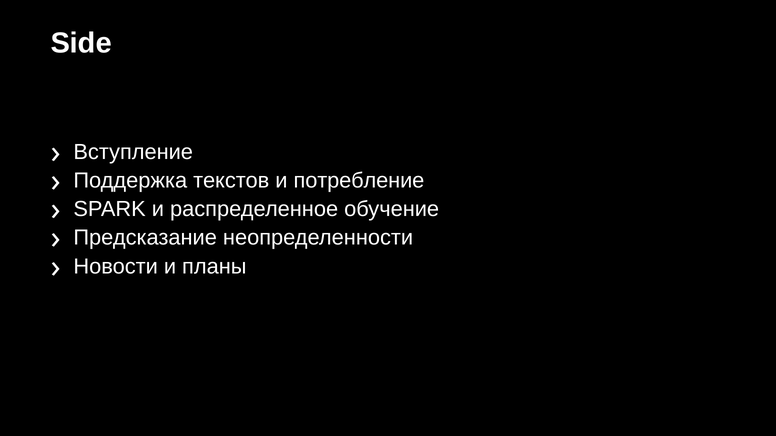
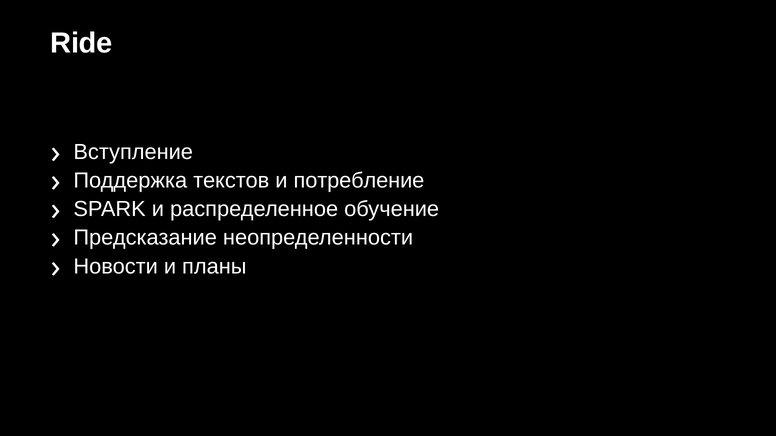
Side: Side -> Ride
